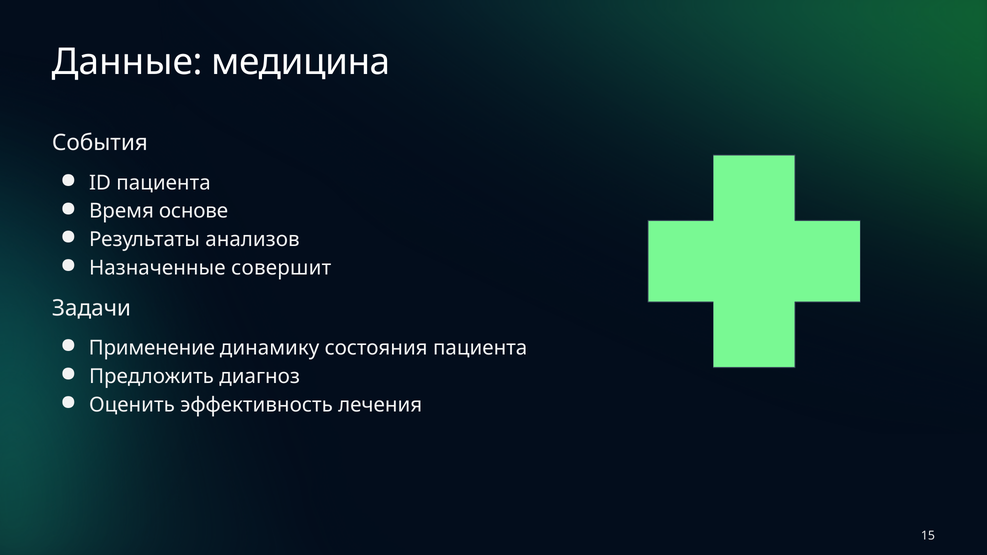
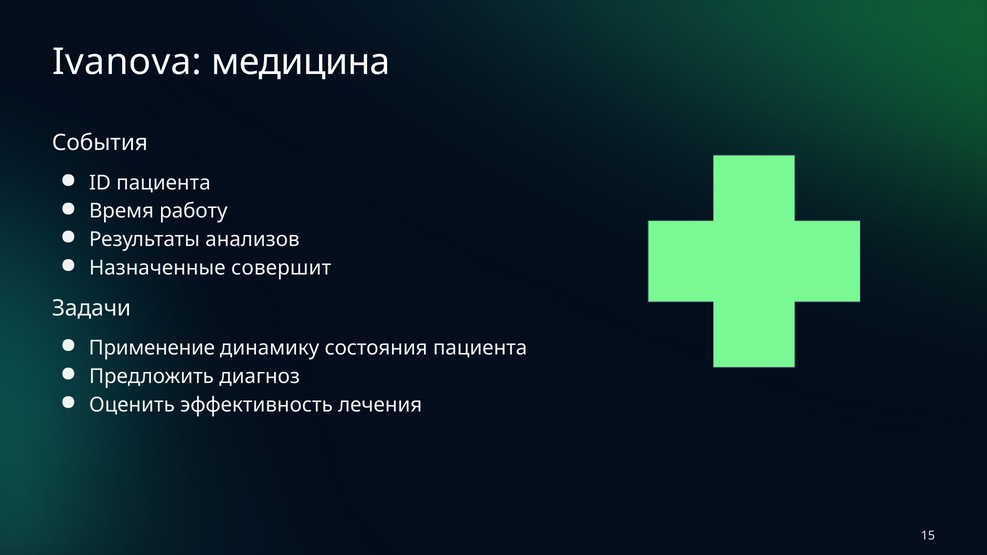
Данные: Данные -> Ivanova
основе: основе -> работу
